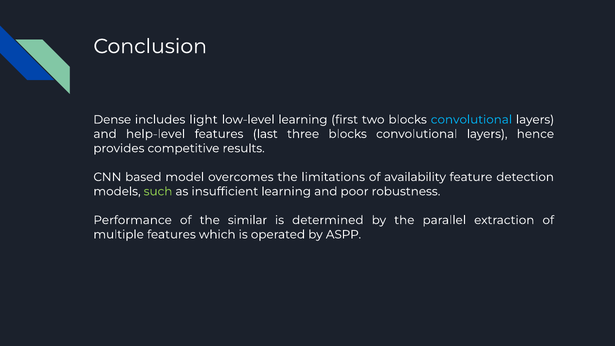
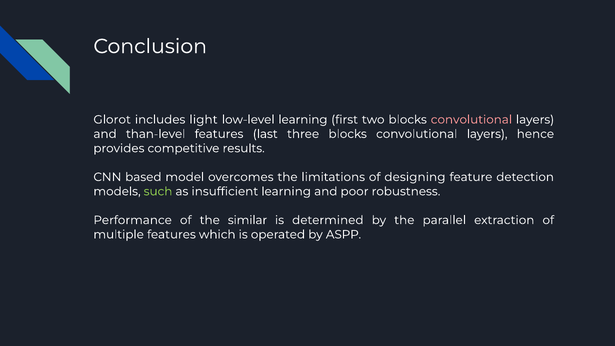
Dense: Dense -> Glorot
convolutional at (471, 120) colour: light blue -> pink
help-level: help-level -> than-level
availability: availability -> designing
